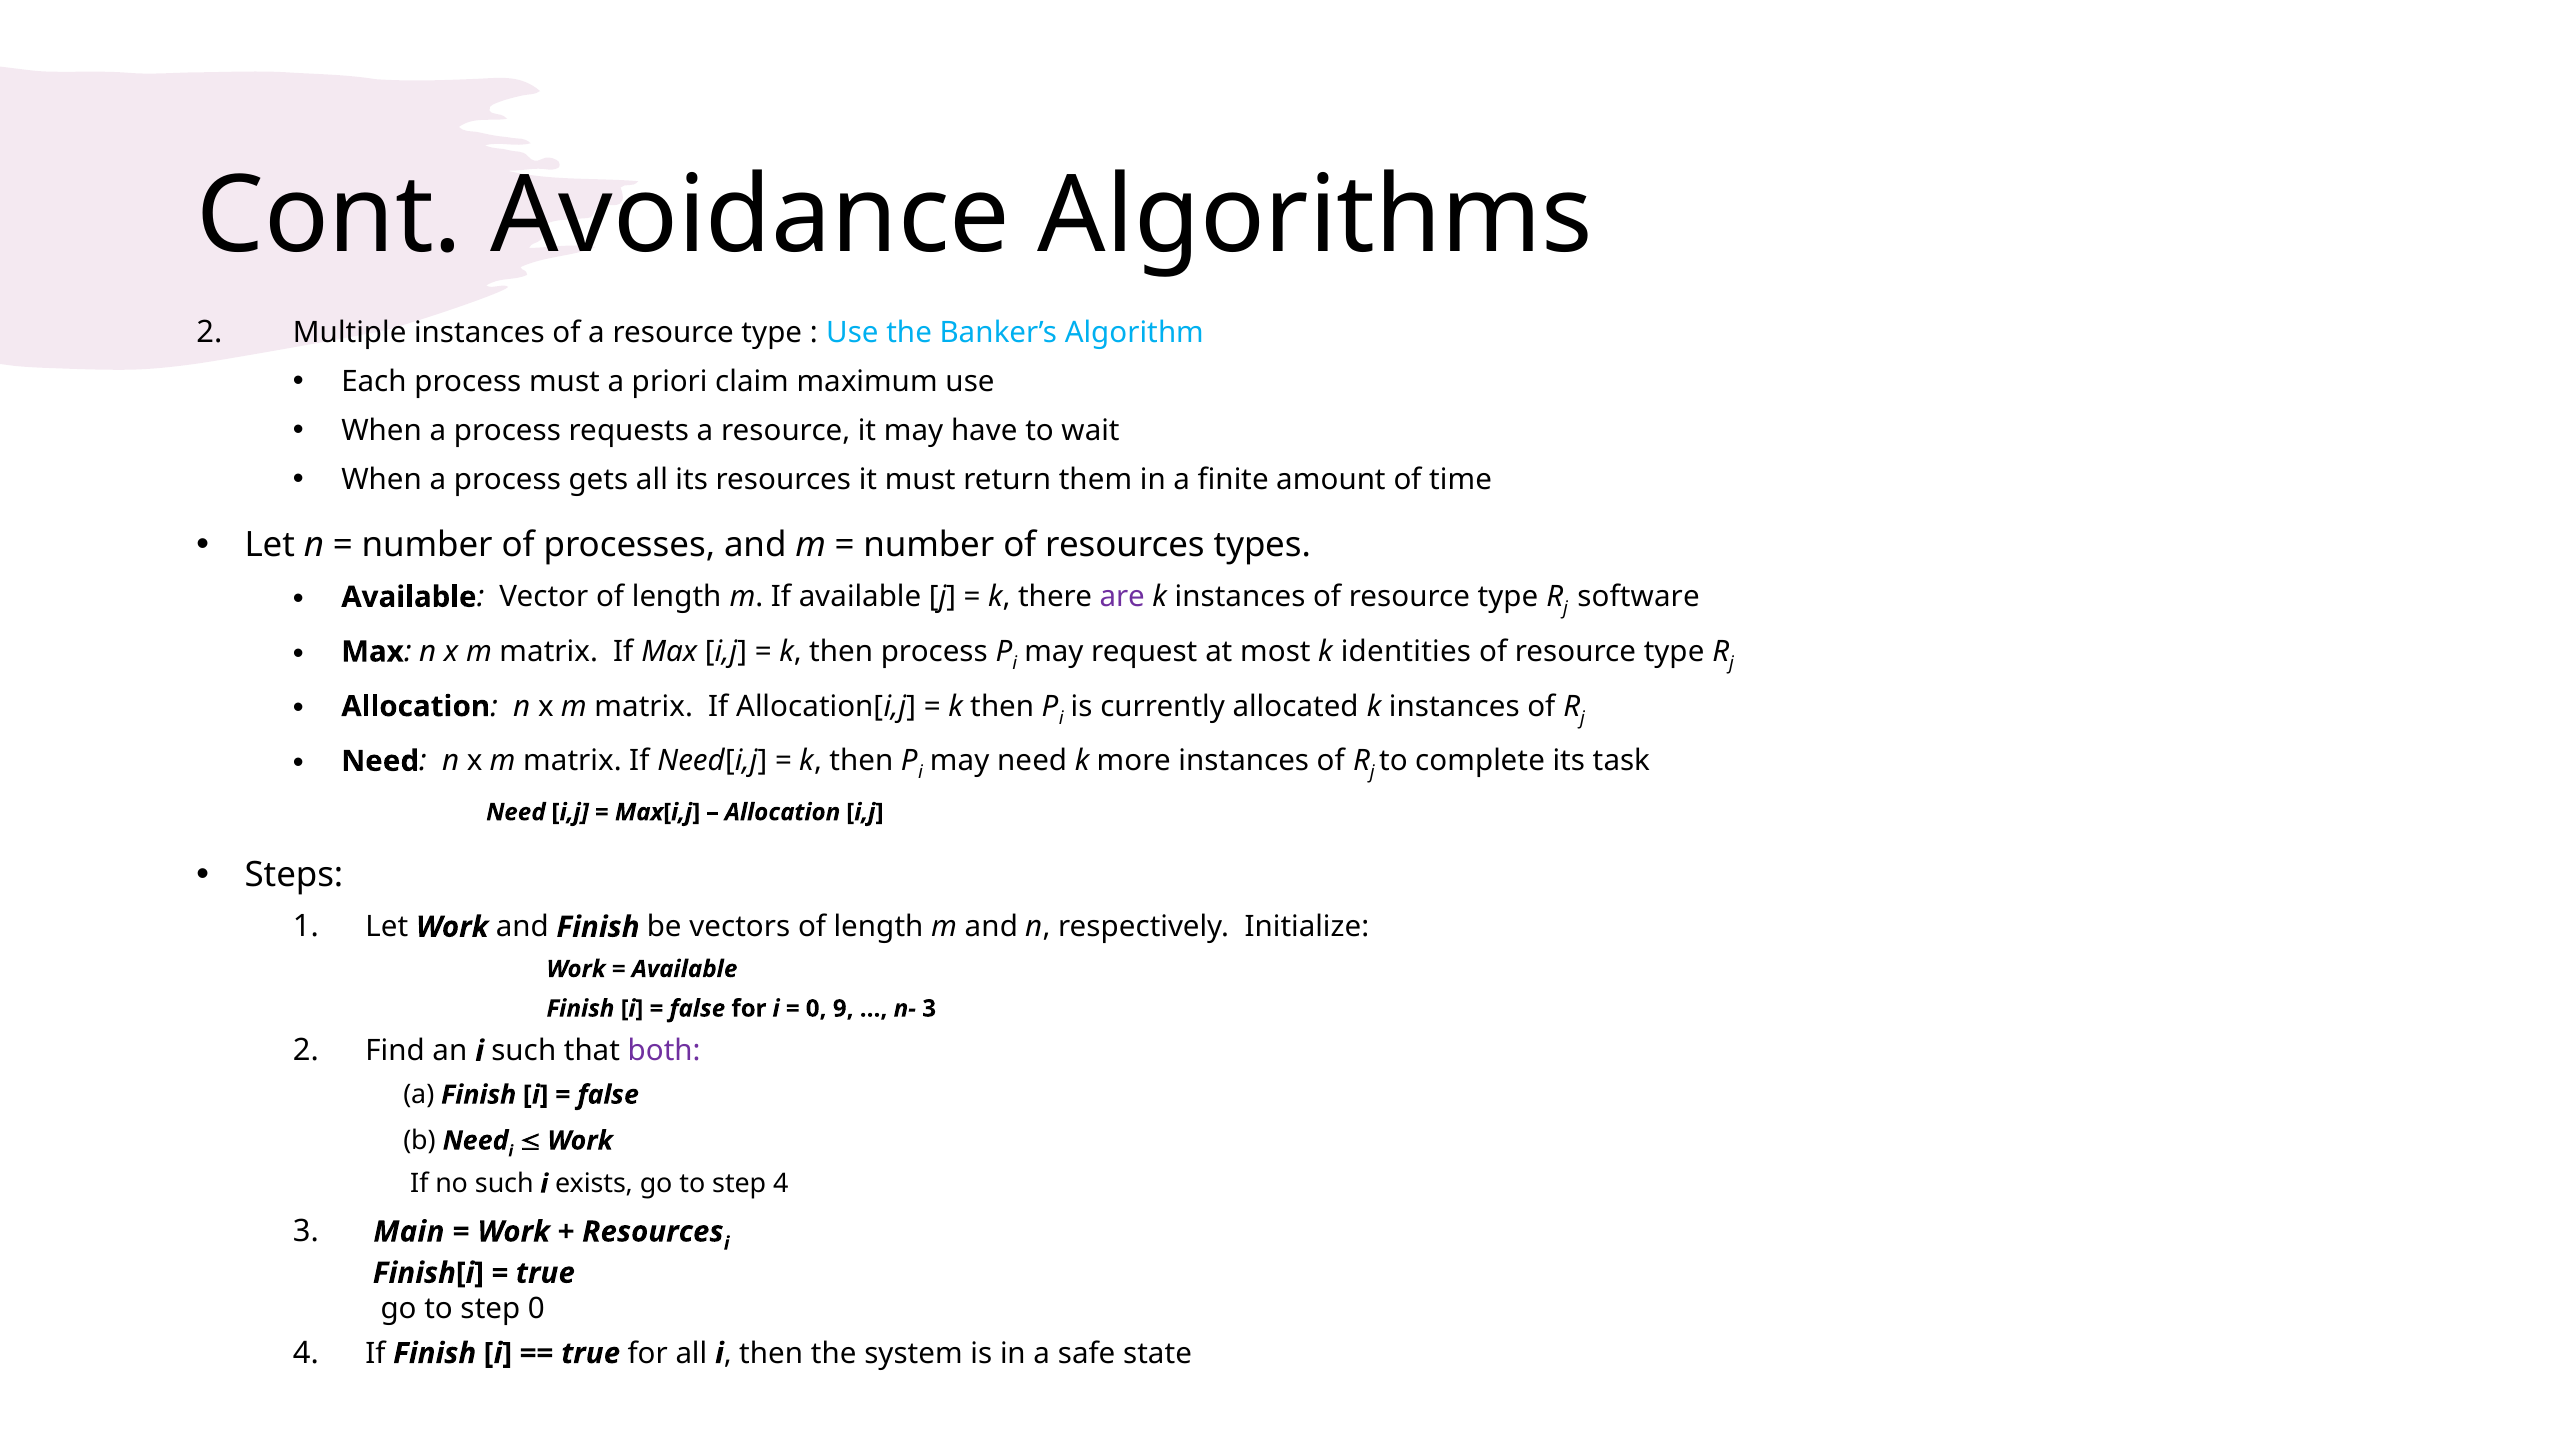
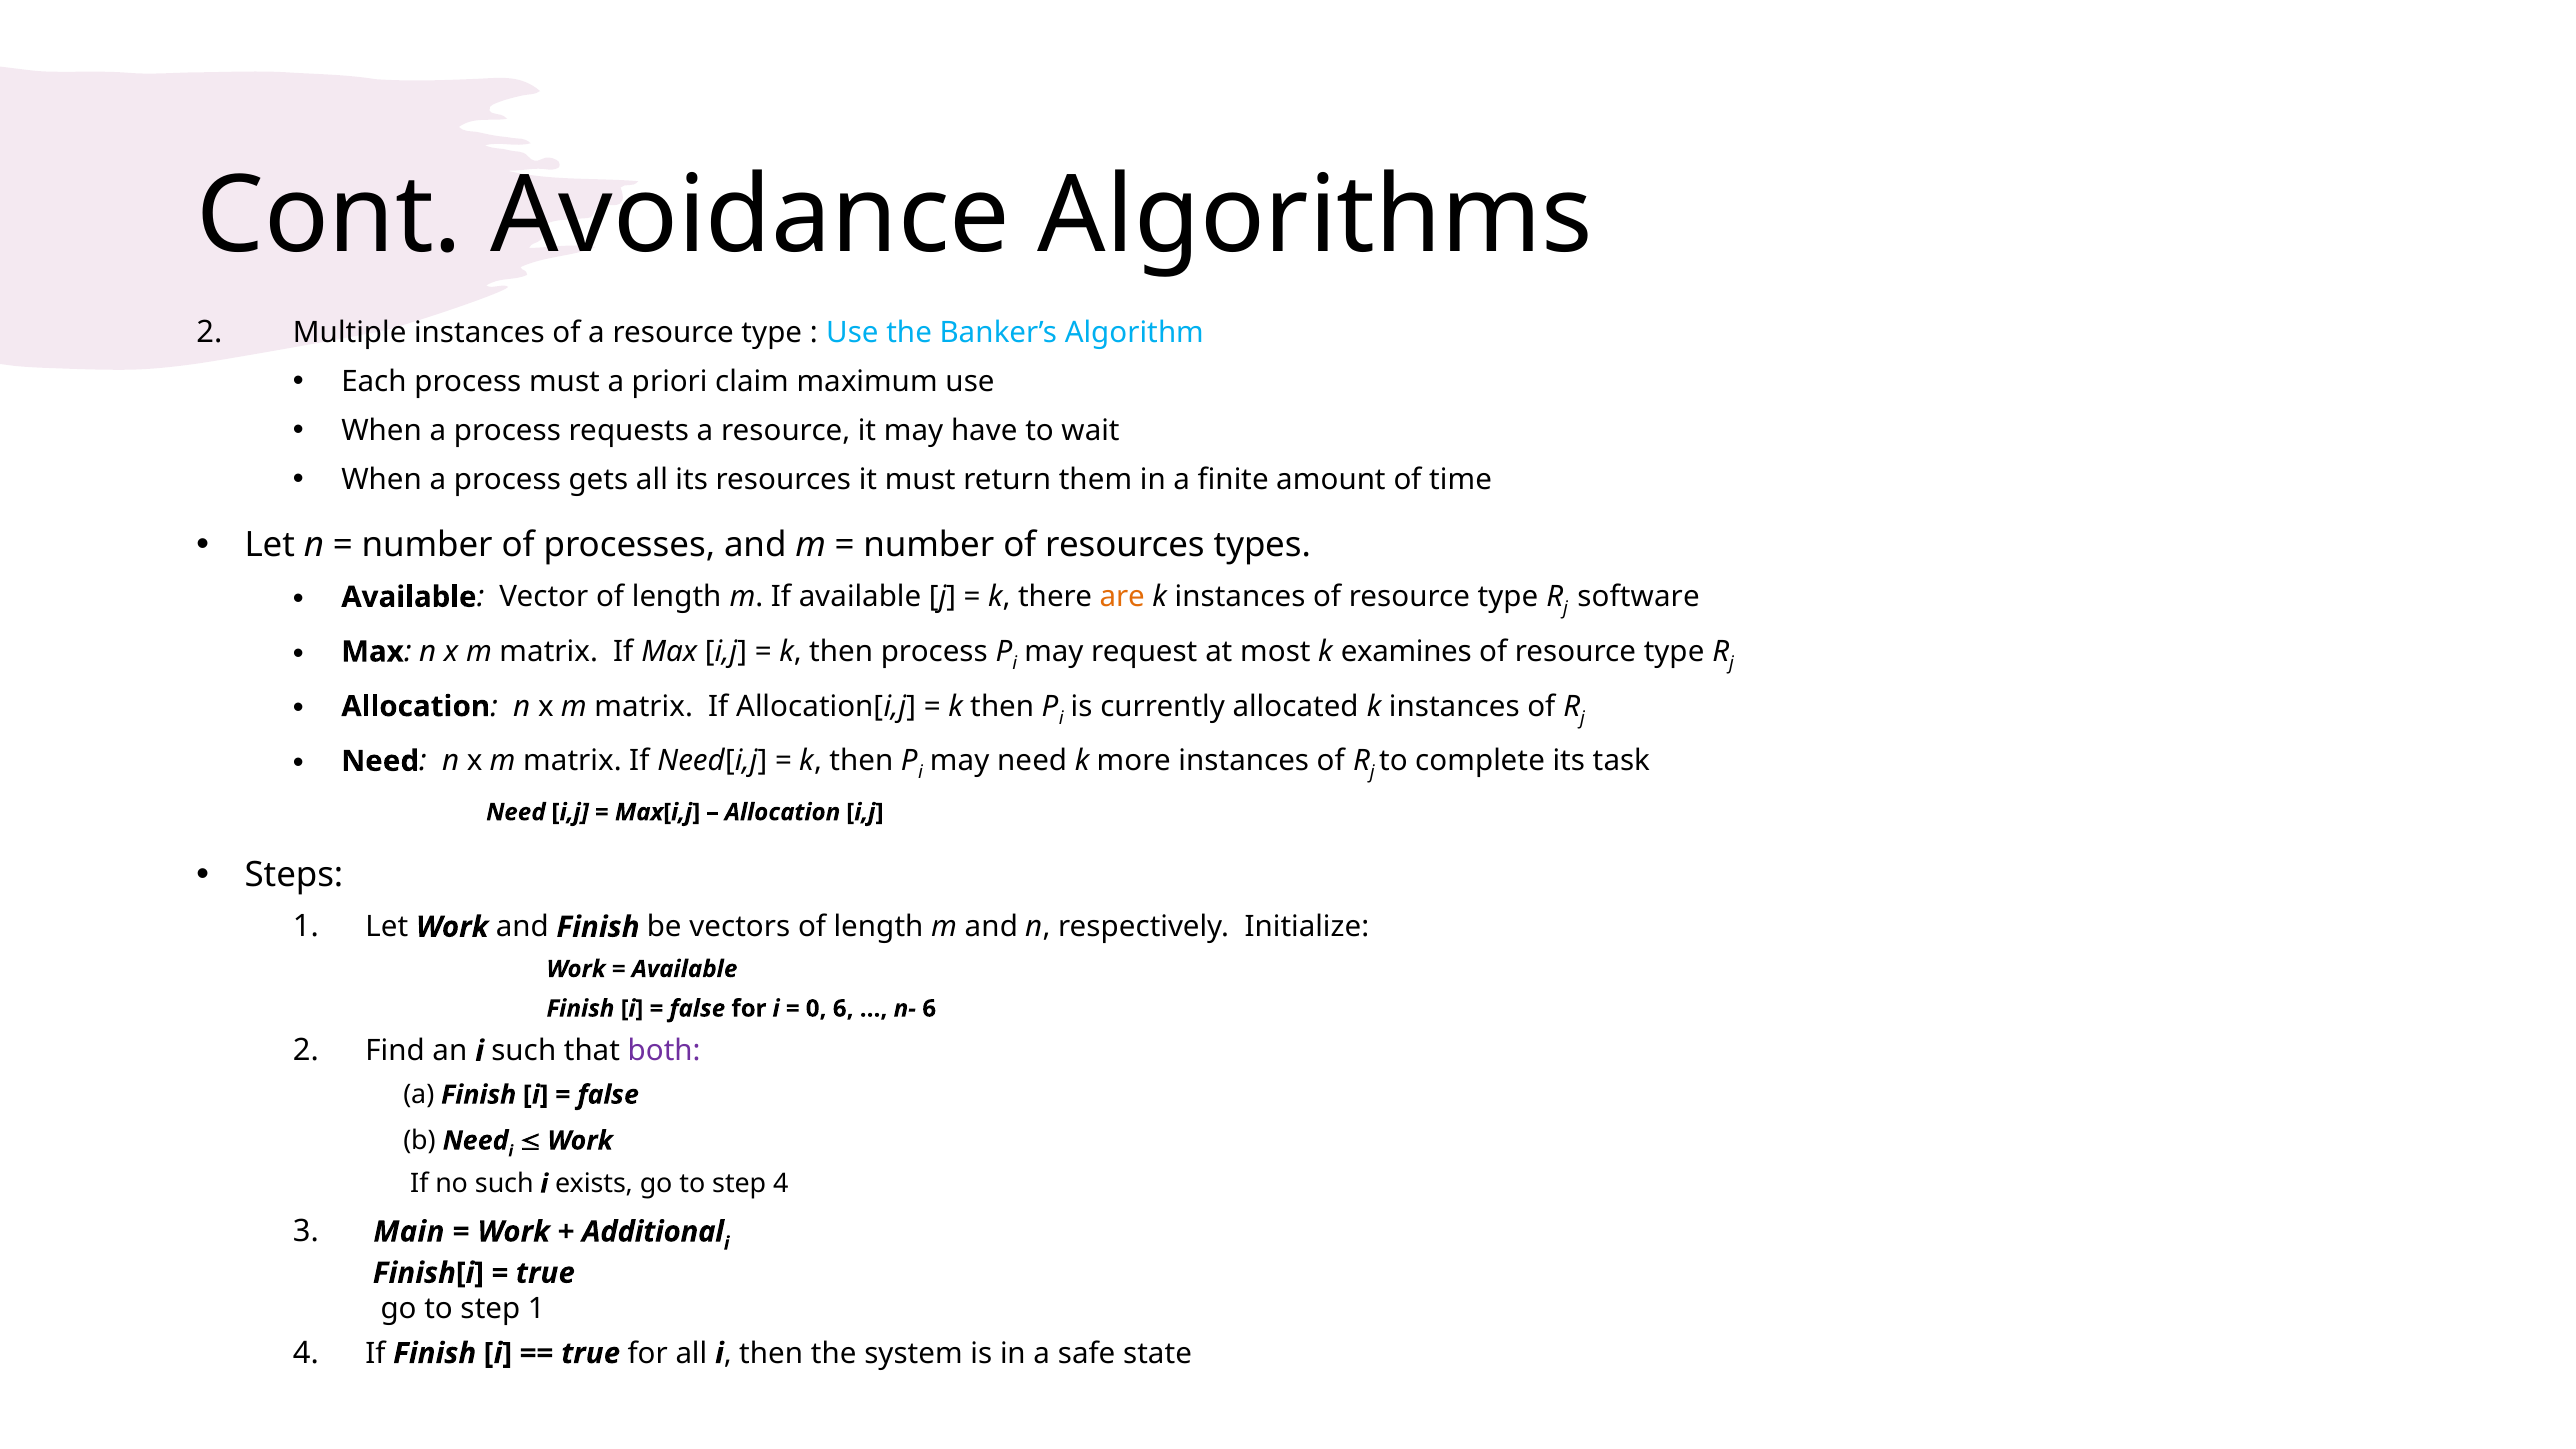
are colour: purple -> orange
identities: identities -> examines
0 9: 9 -> 6
n- 3: 3 -> 6
Resources at (653, 1232): Resources -> Additional
step 0: 0 -> 1
